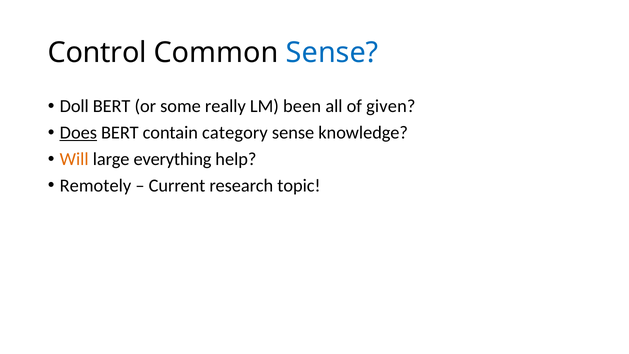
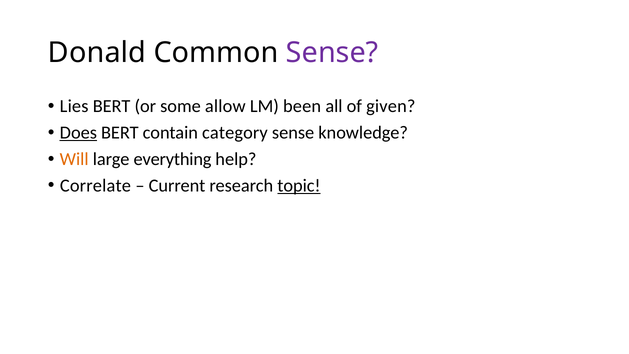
Control: Control -> Donald
Sense at (332, 53) colour: blue -> purple
Doll: Doll -> Lies
really: really -> allow
Remotely: Remotely -> Correlate
topic underline: none -> present
